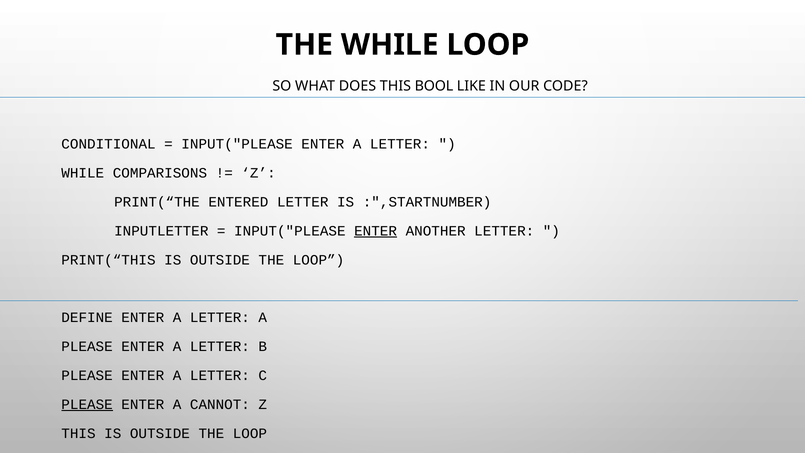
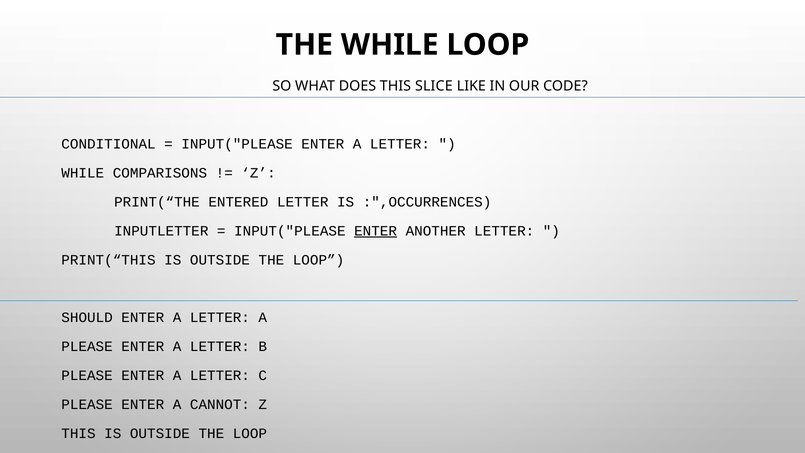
BOOL: BOOL -> SLICE
:",STARTNUMBER: :",STARTNUMBER -> :",OCCURRENCES
DEFINE: DEFINE -> SHOULD
PLEASE at (87, 404) underline: present -> none
